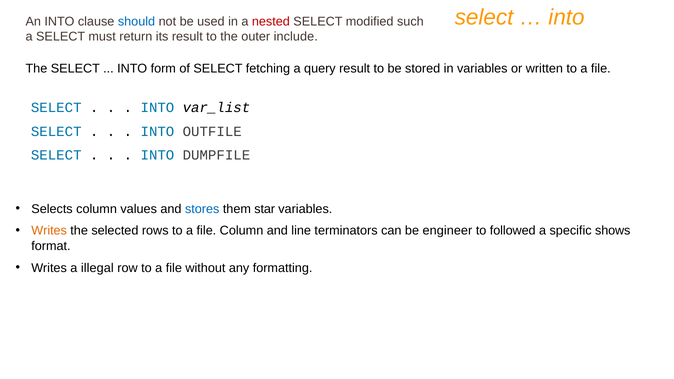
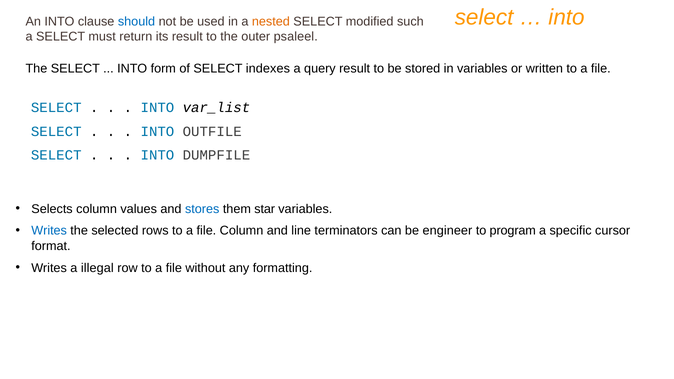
nested colour: red -> orange
include: include -> psaleel
fetching: fetching -> indexes
Writes at (49, 231) colour: orange -> blue
followed: followed -> program
shows: shows -> cursor
